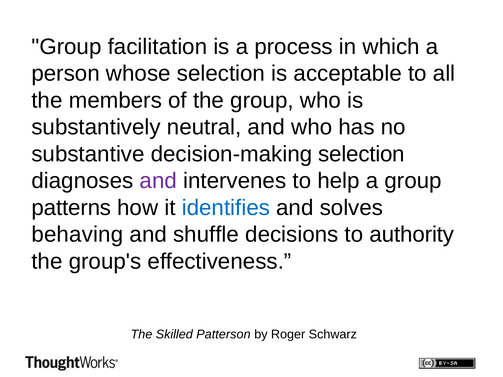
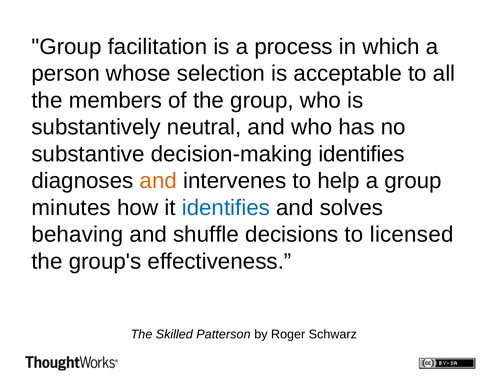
decision-making selection: selection -> identifies
and at (158, 181) colour: purple -> orange
patterns: patterns -> minutes
authority: authority -> licensed
